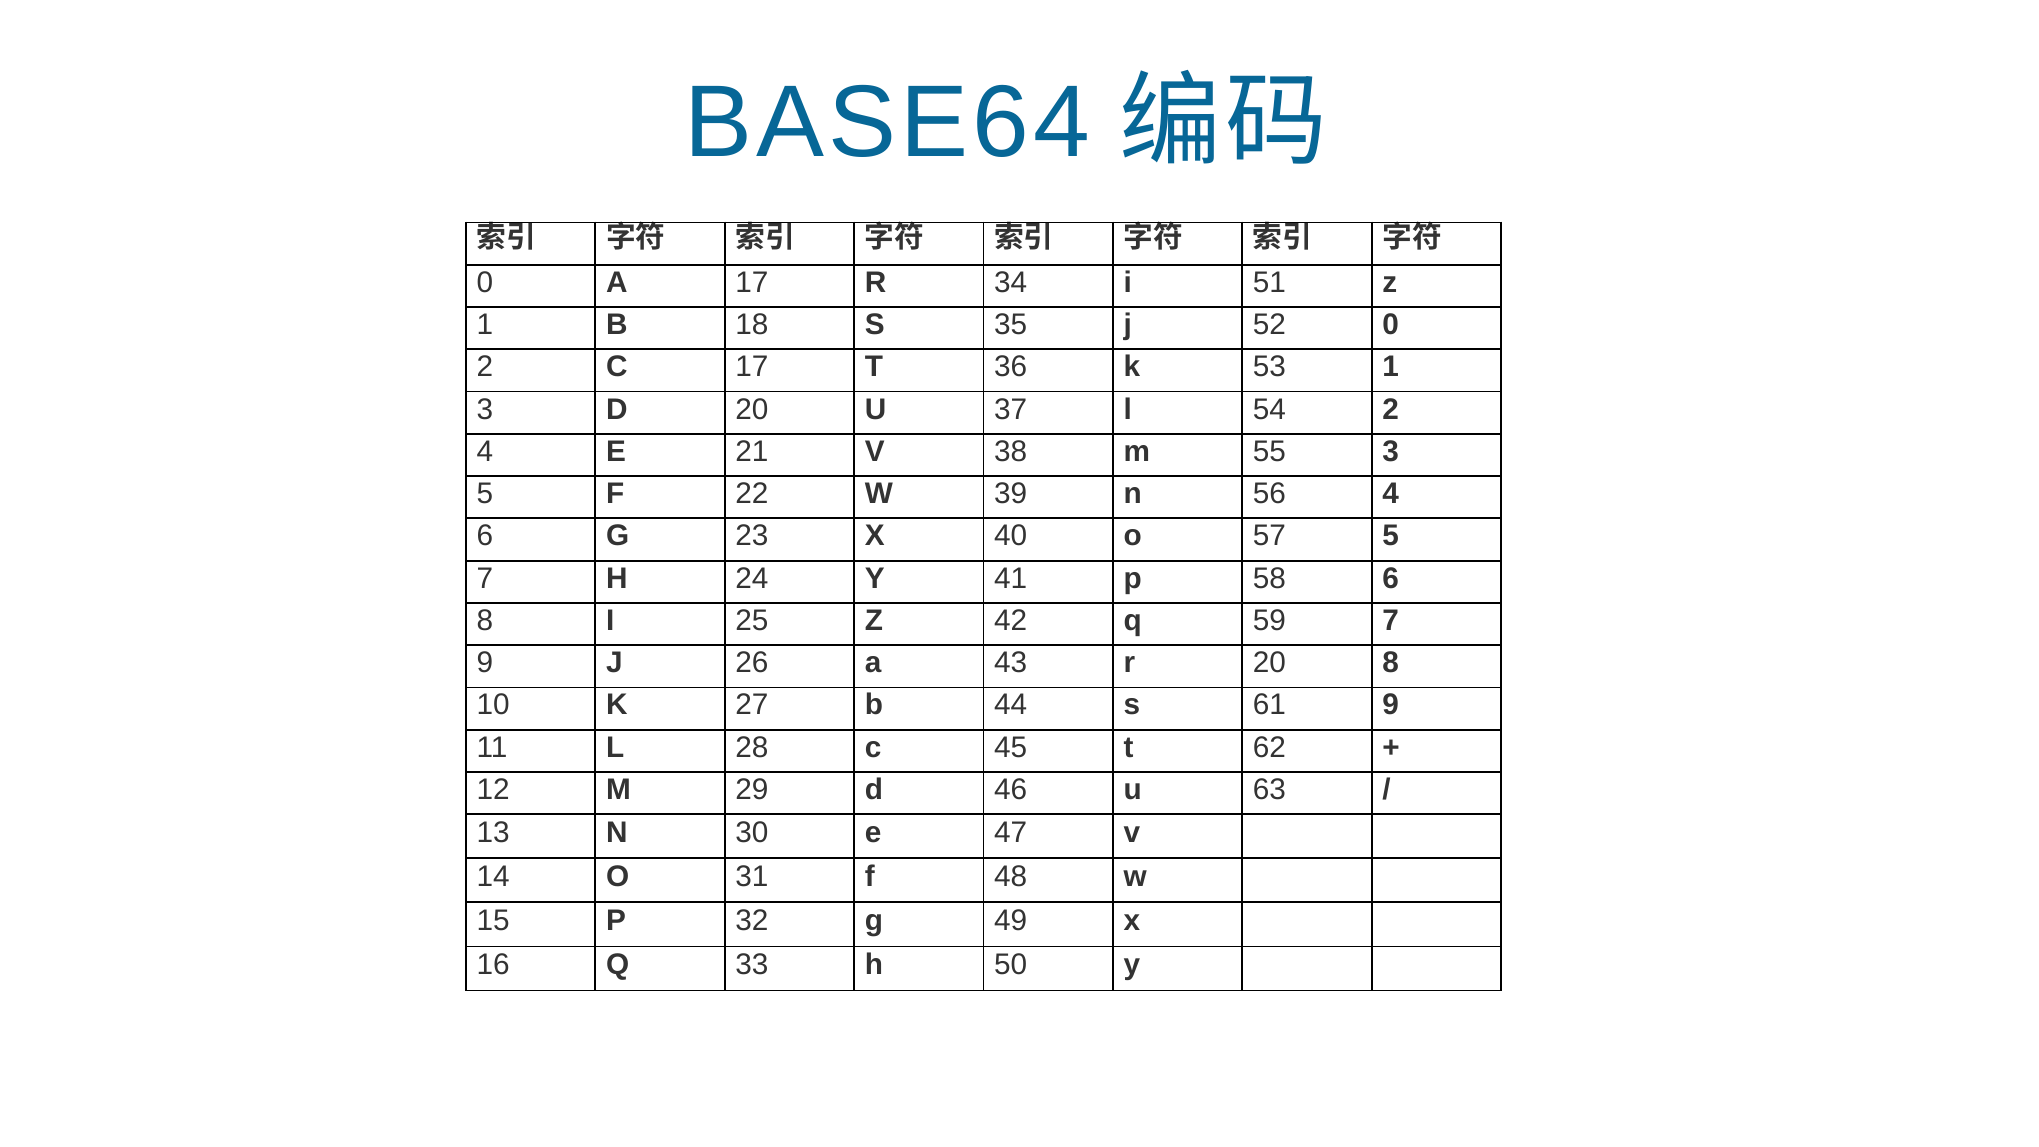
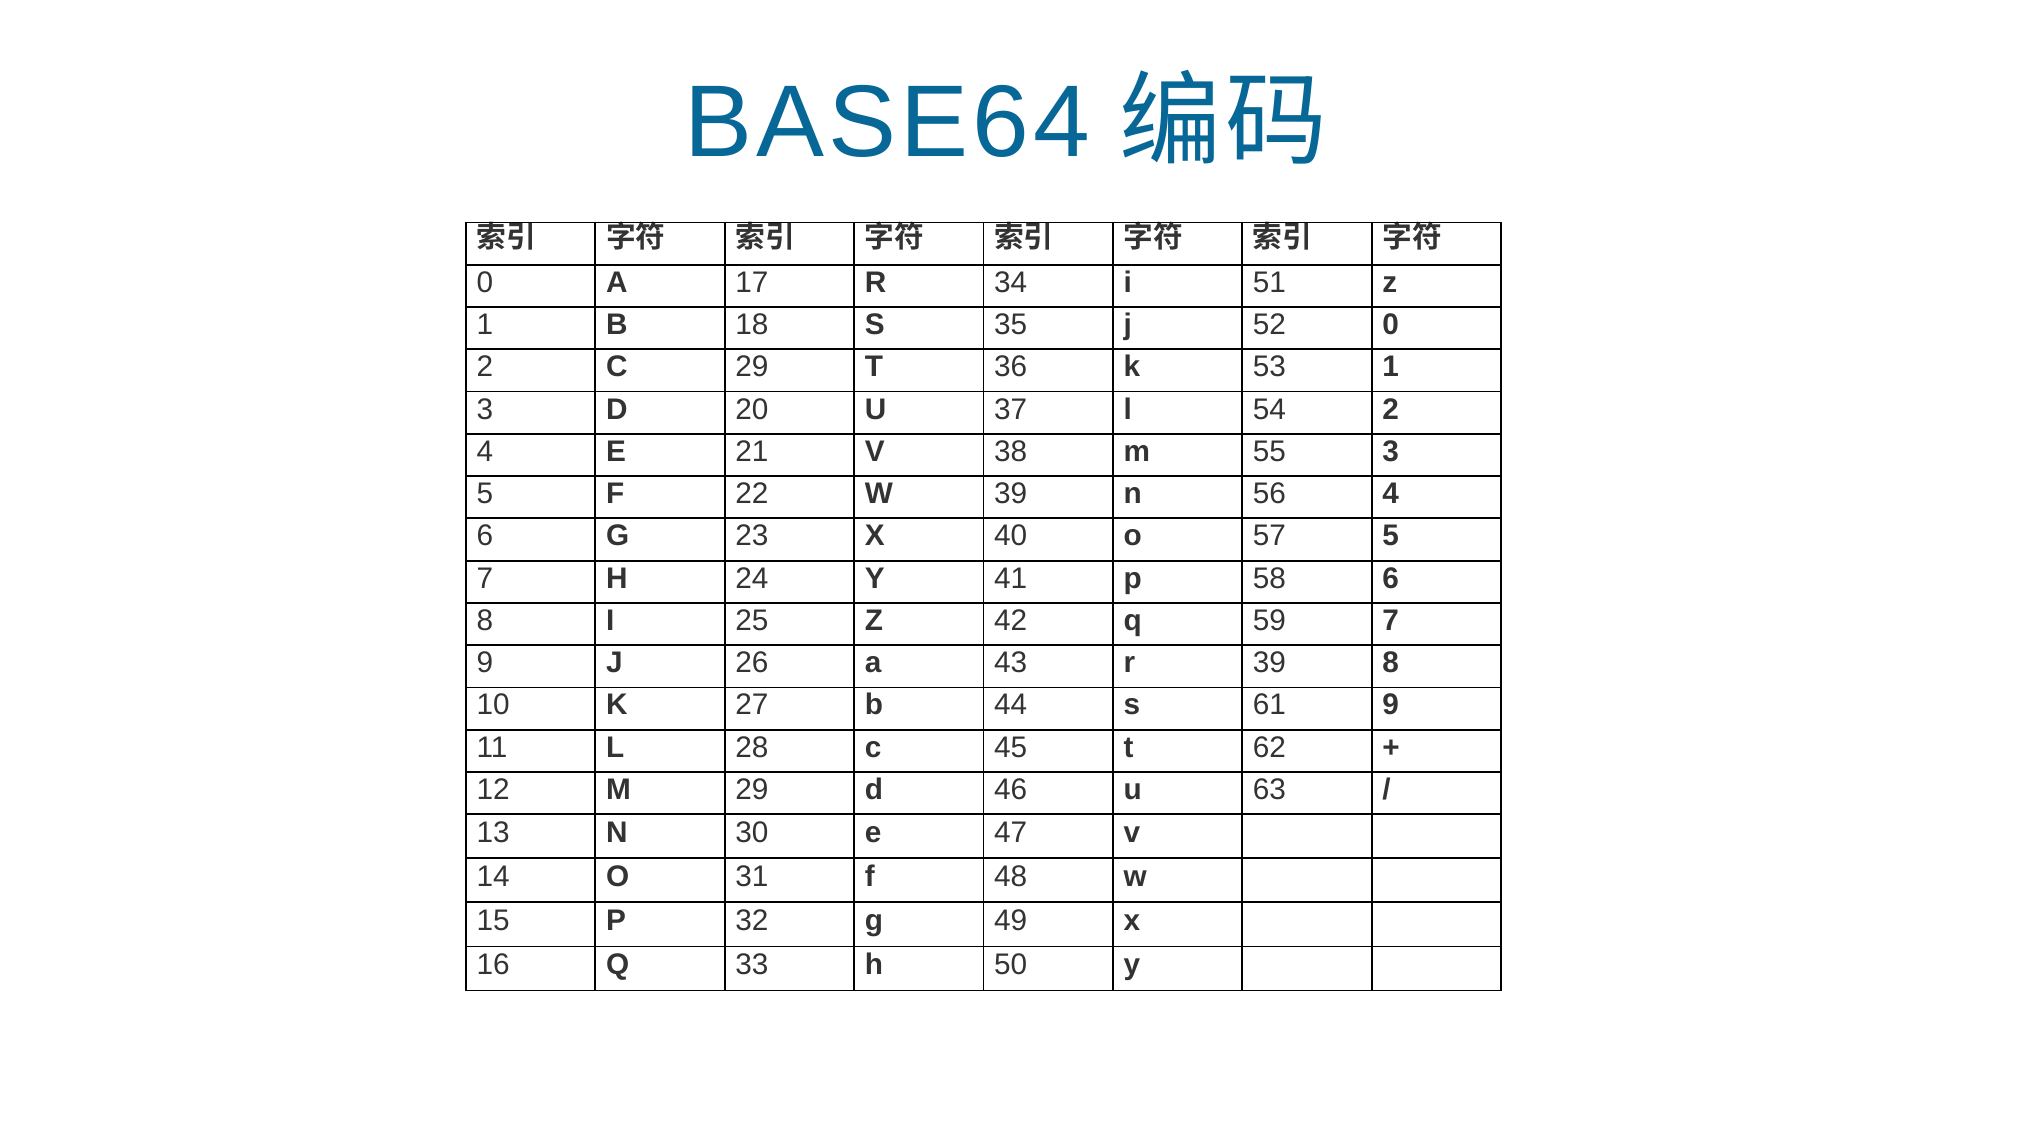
C 17: 17 -> 29
r 20: 20 -> 39
